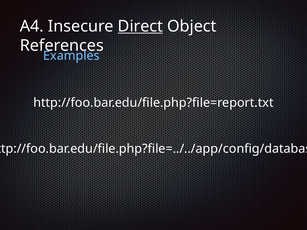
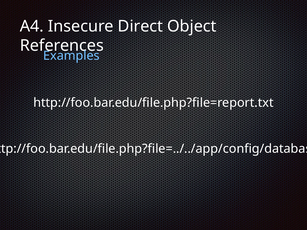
Direct underline: present -> none
